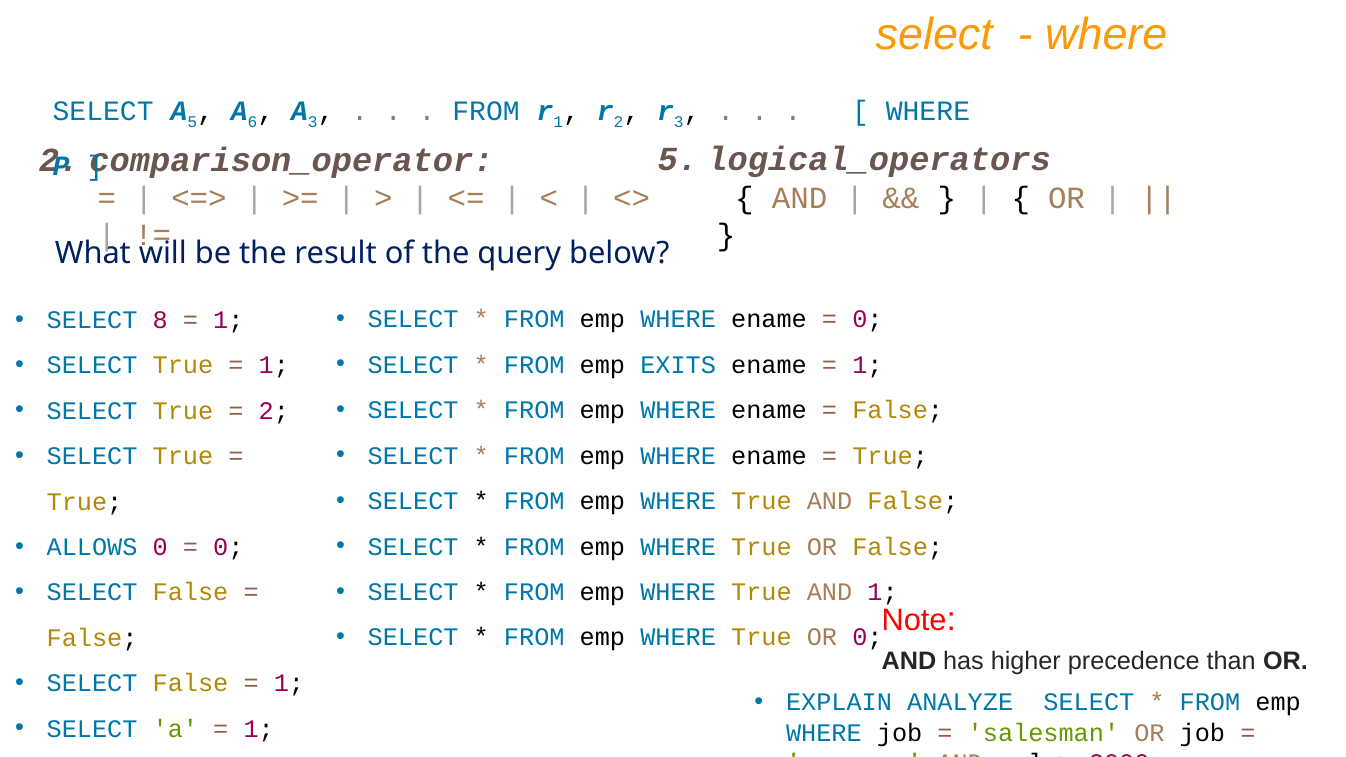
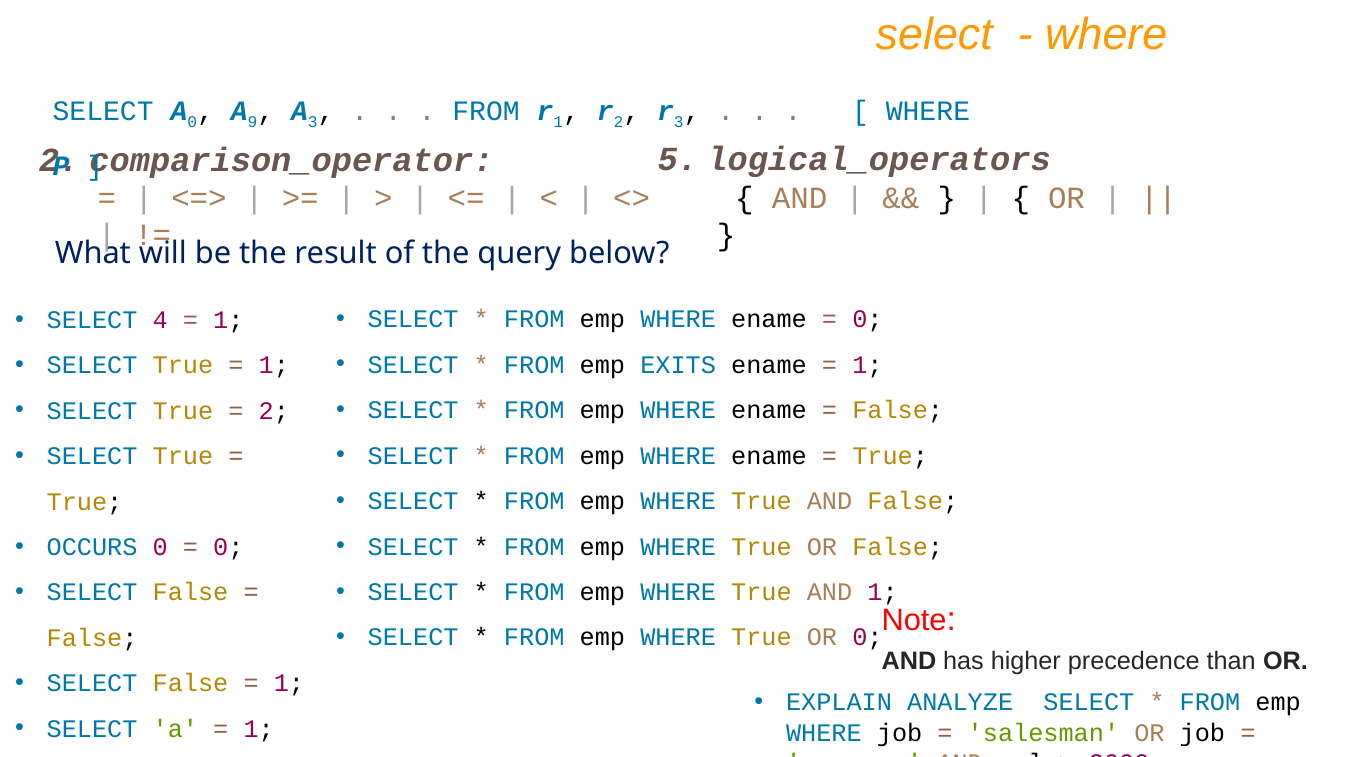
A 5: 5 -> 0
6: 6 -> 9
8: 8 -> 4
ALLOWS: ALLOWS -> OCCURS
